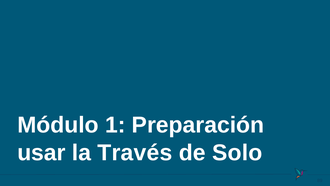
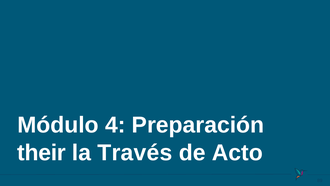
1: 1 -> 4
usar: usar -> their
Solo: Solo -> Acto
